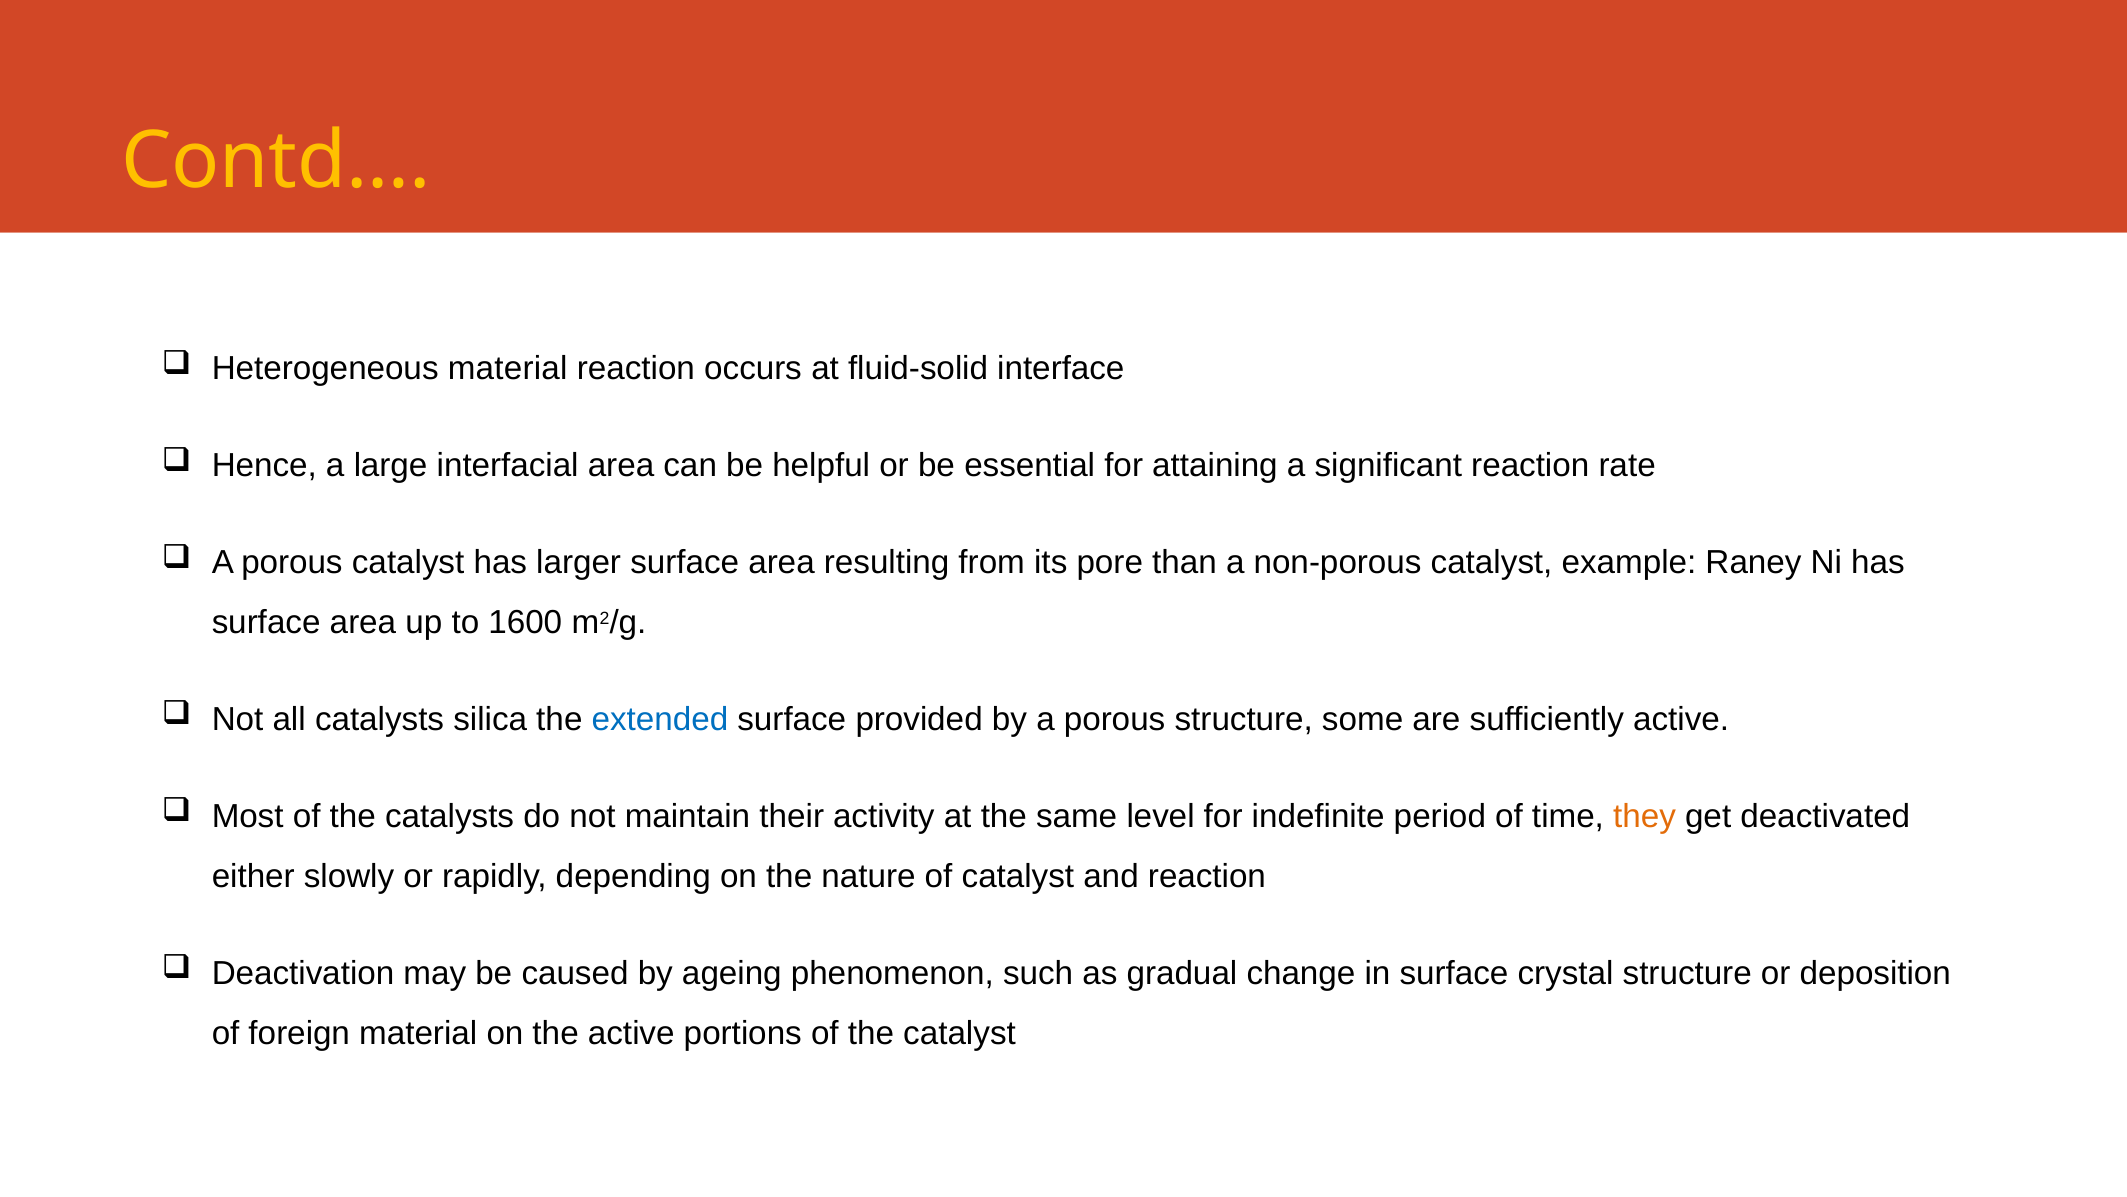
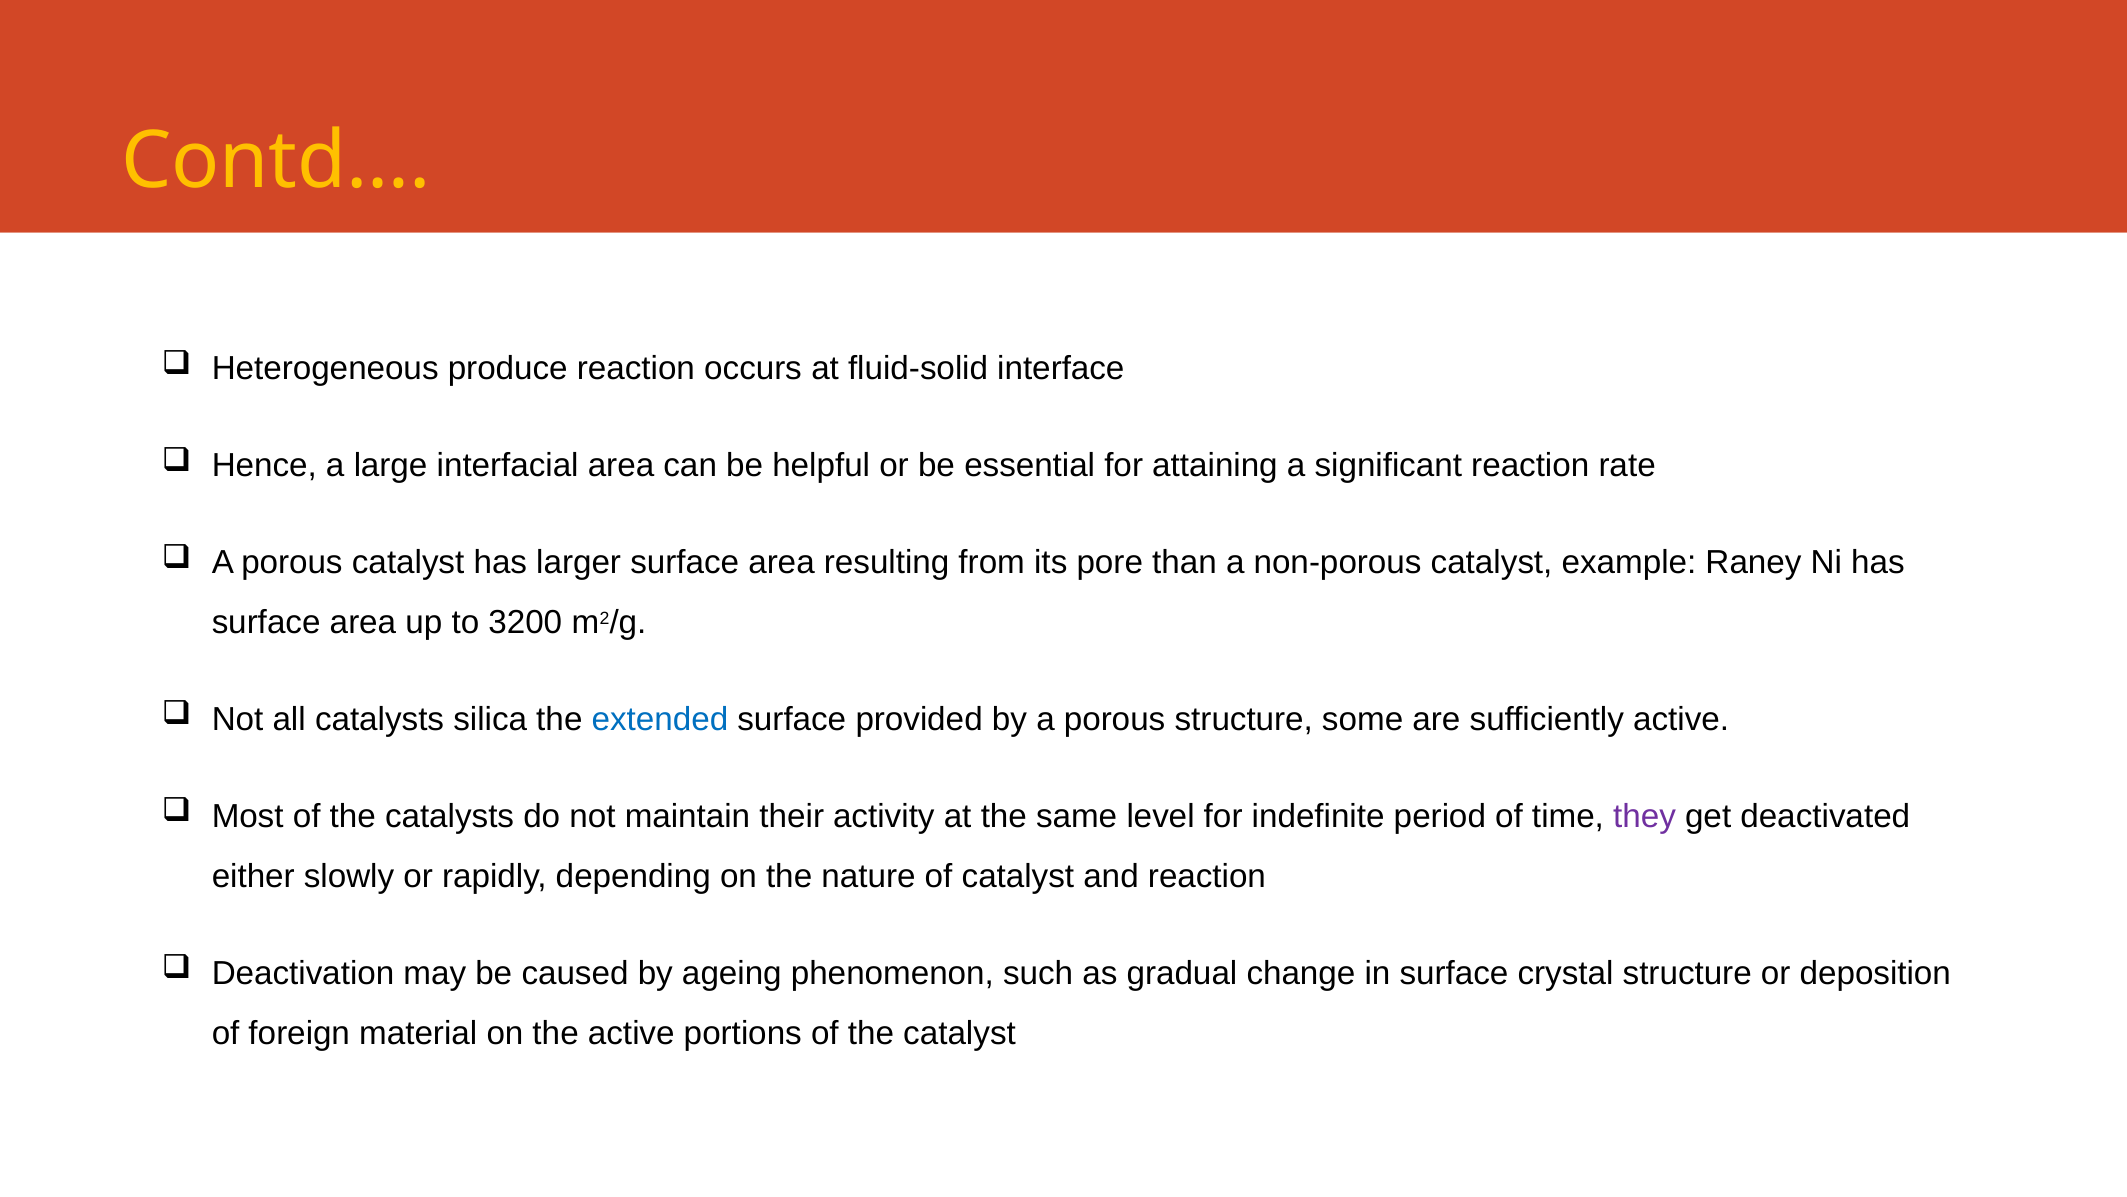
Heterogeneous material: material -> produce
1600: 1600 -> 3200
they colour: orange -> purple
